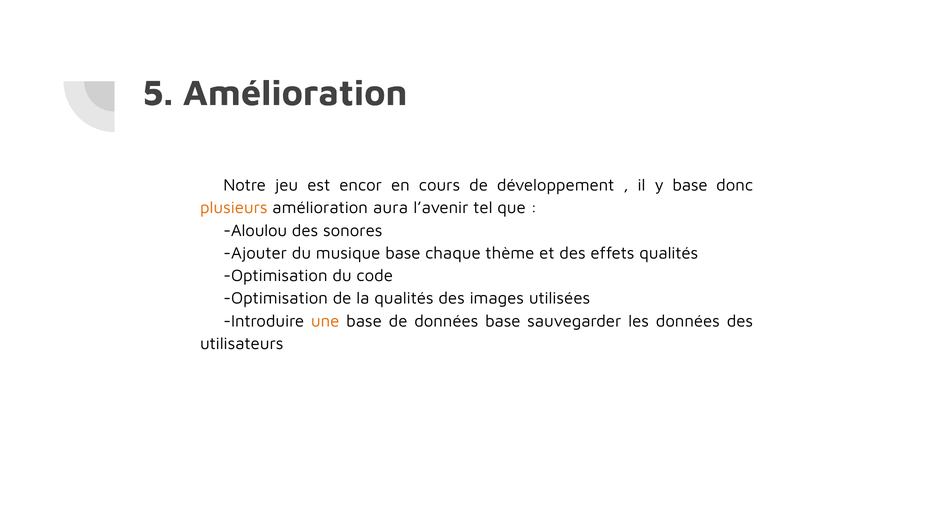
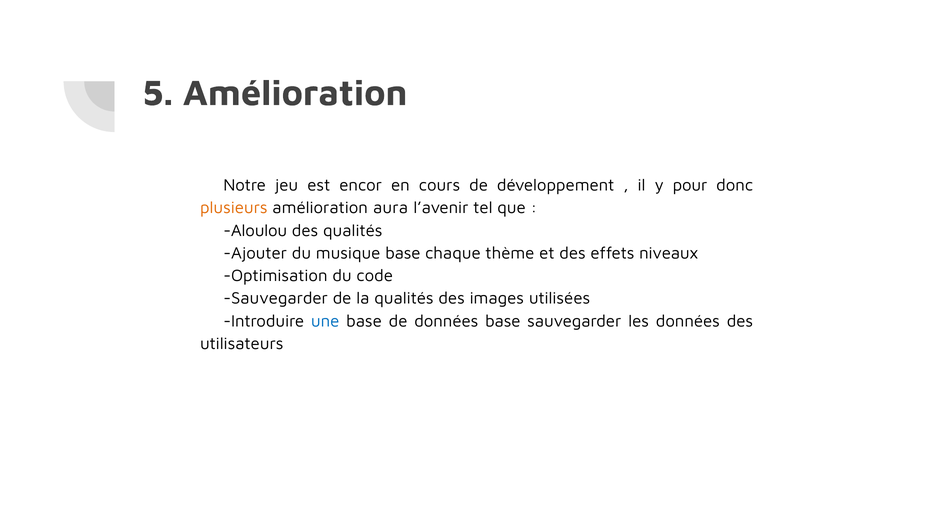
y base: base -> pour
des sonores: sonores -> qualités
effets qualités: qualités -> niveaux
Optimisation at (276, 298): Optimisation -> Sauvegarder
une colour: orange -> blue
